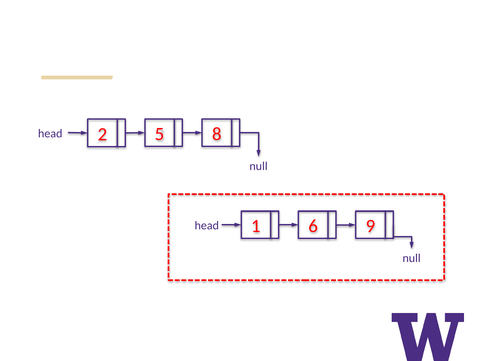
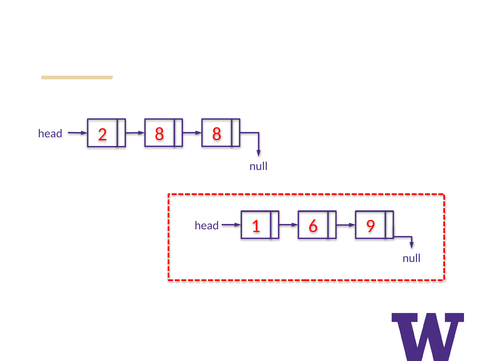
2 5: 5 -> 8
